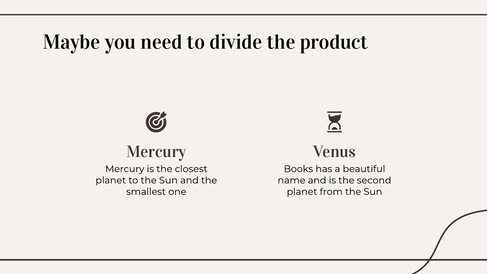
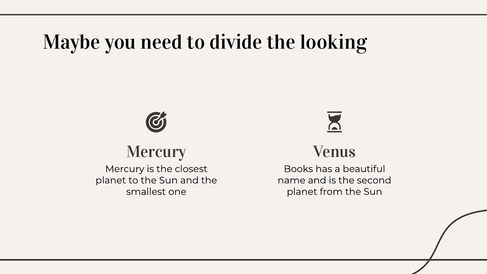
product: product -> looking
